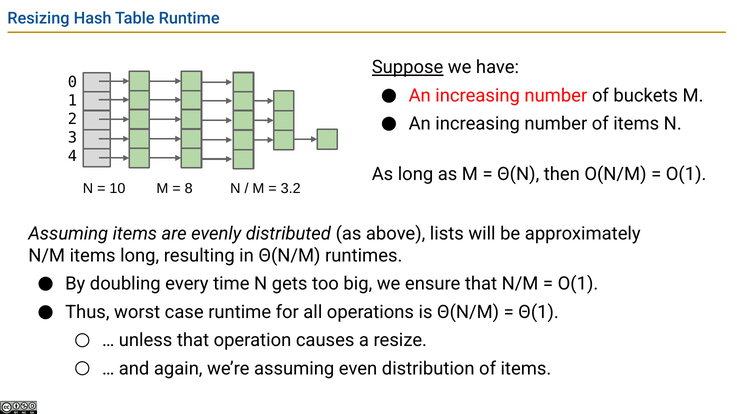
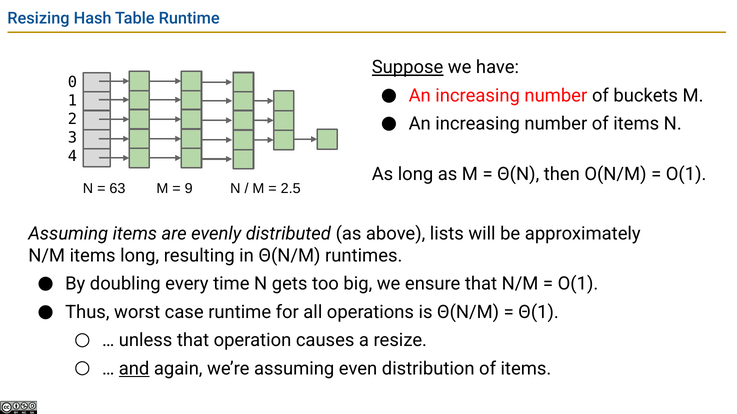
10: 10 -> 63
8: 8 -> 9
3.2: 3.2 -> 2.5
and underline: none -> present
